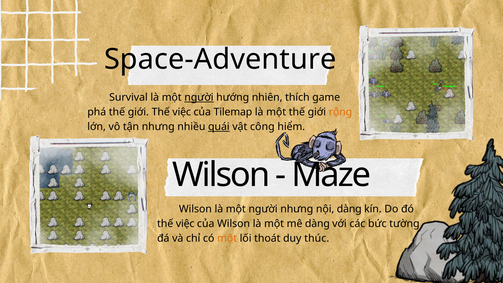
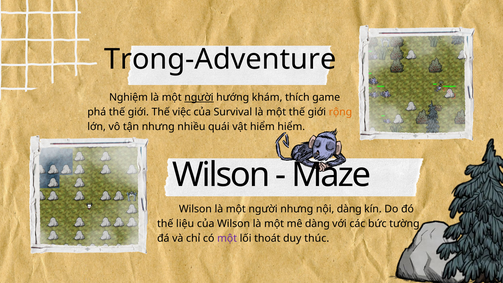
Space-Adventure: Space-Adventure -> Trong-Adventure
Survival: Survival -> Nghiệm
nhiên: nhiên -> khám
Tilemap: Tilemap -> Survival
quái underline: present -> none
vật công: công -> hiểm
việc at (185, 224): việc -> liệu
một at (227, 238) colour: orange -> purple
